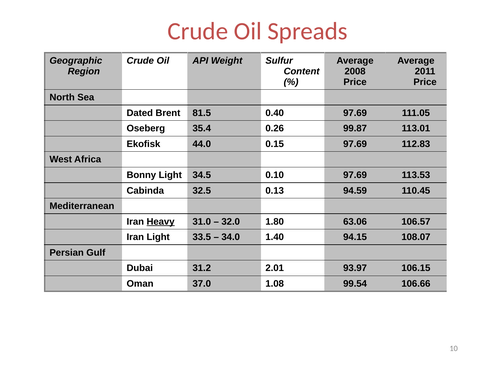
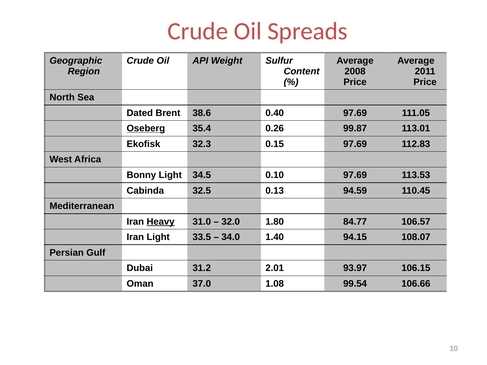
81.5: 81.5 -> 38.6
Oseberg underline: none -> present
44.0: 44.0 -> 32.3
63.06: 63.06 -> 84.77
